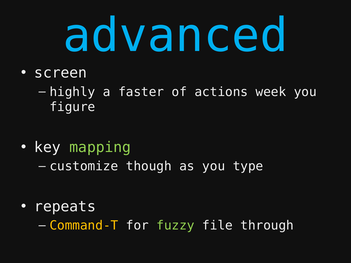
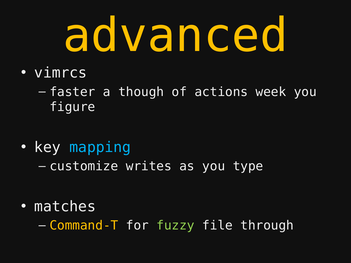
advanced colour: light blue -> yellow
screen: screen -> vimrcs
highly: highly -> faster
faster: faster -> though
mapping colour: light green -> light blue
though: though -> writes
repeats: repeats -> matches
